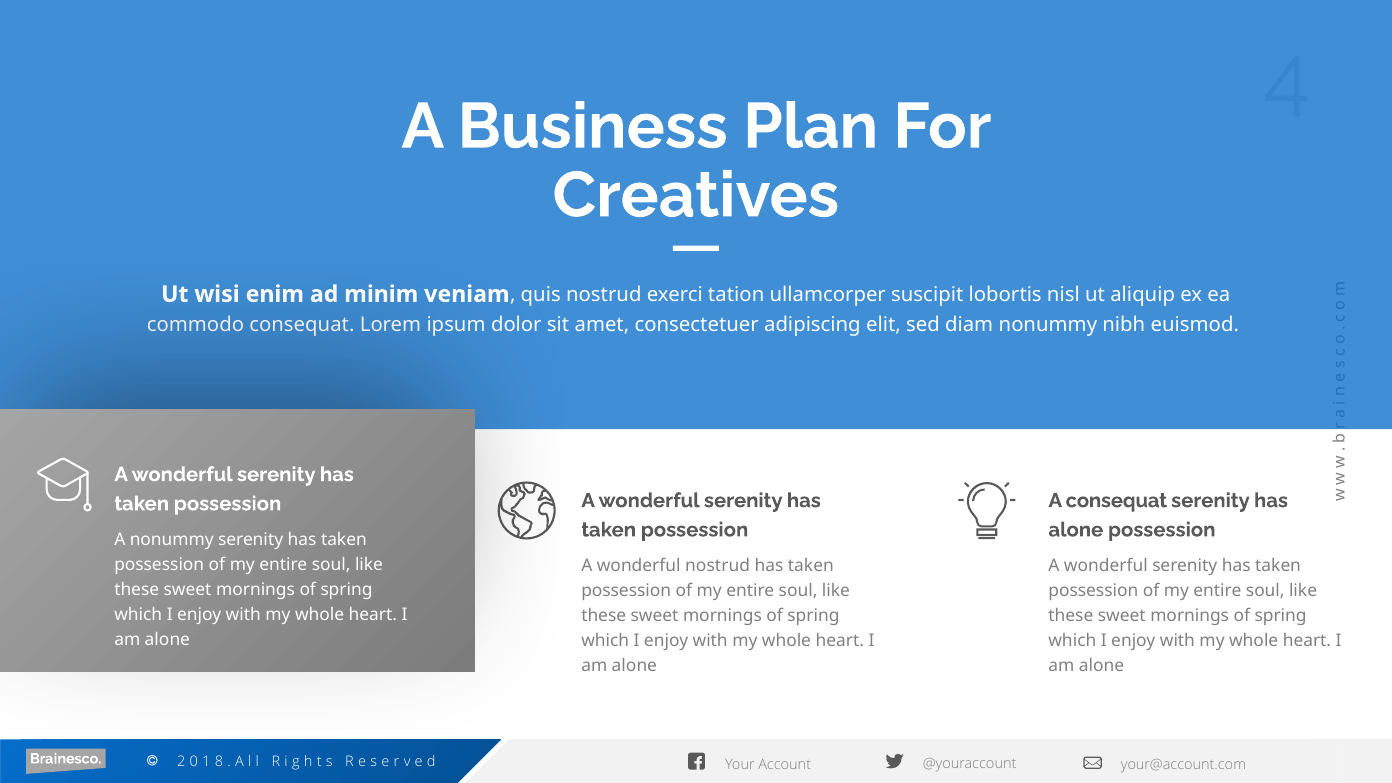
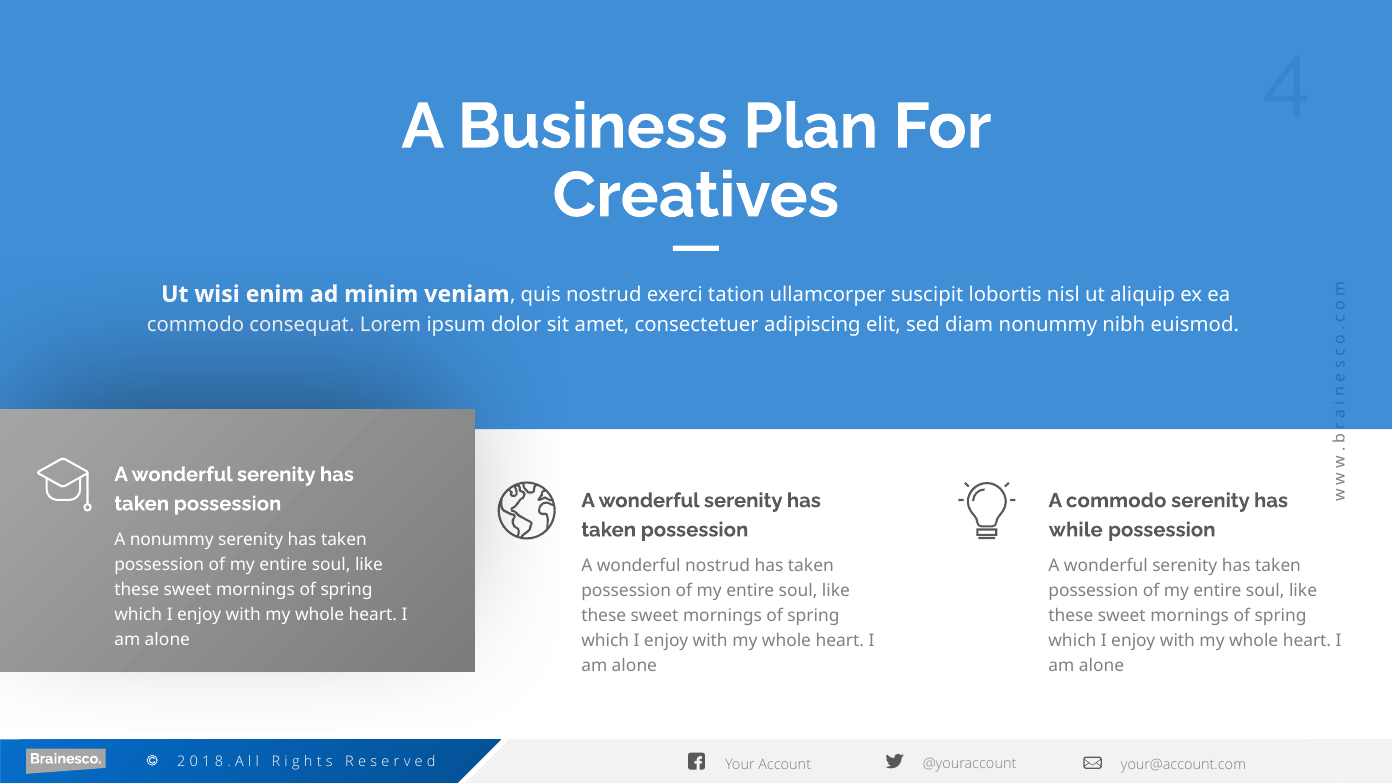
A consequat: consequat -> commodo
alone at (1076, 530): alone -> while
